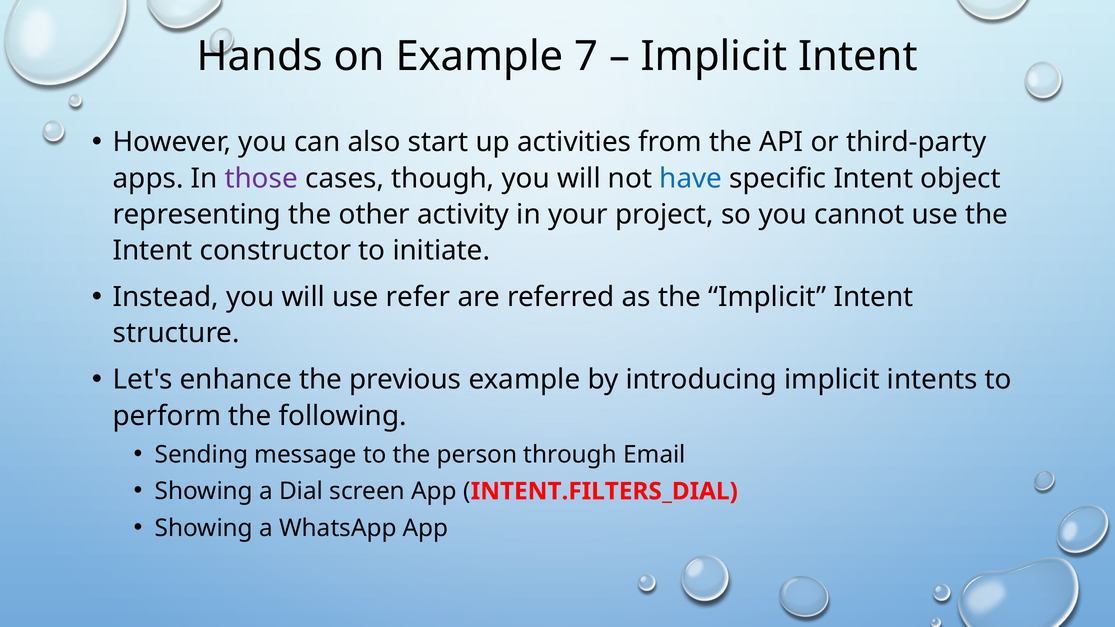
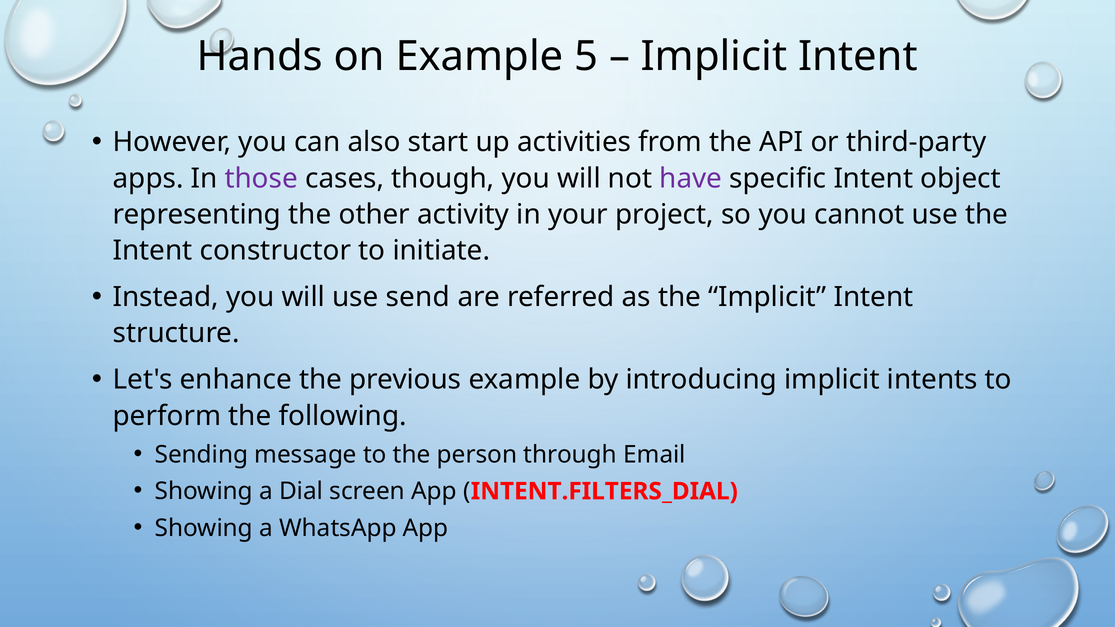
7: 7 -> 5
have colour: blue -> purple
refer: refer -> send
